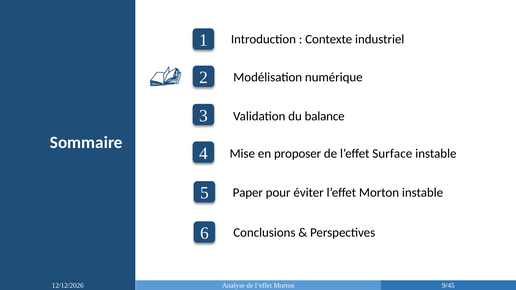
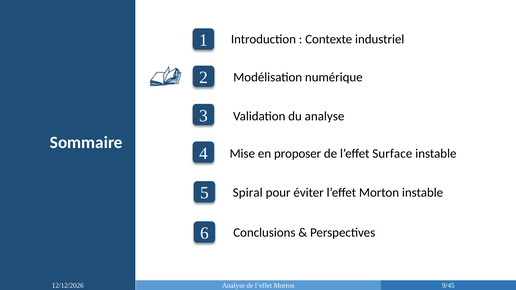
du balance: balance -> analyse
Paper: Paper -> Spiral
